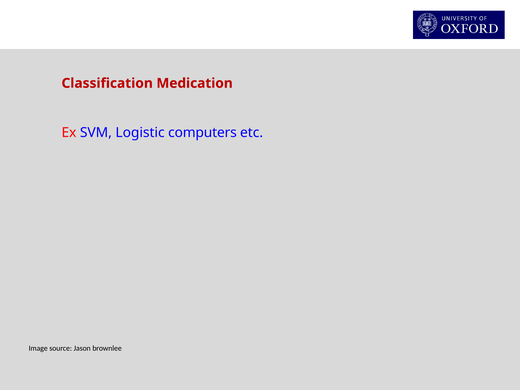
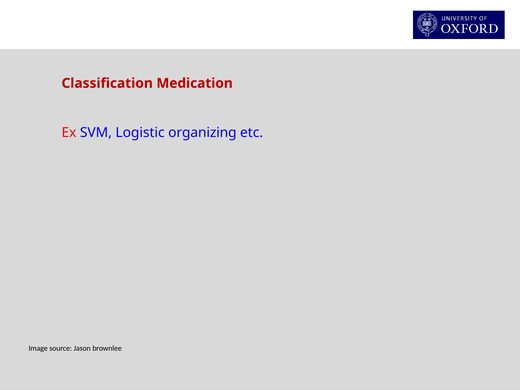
computers: computers -> organizing
